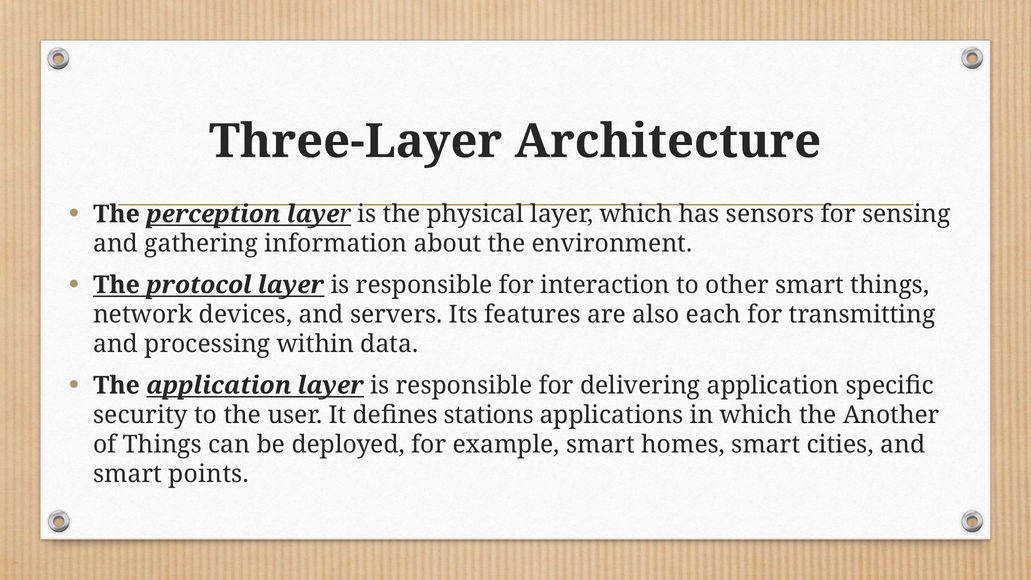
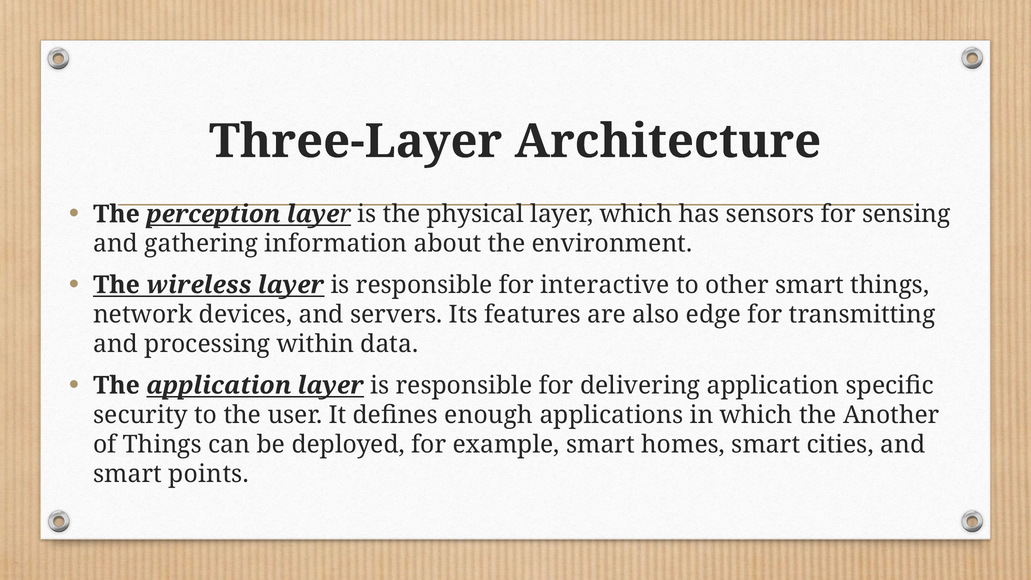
protocol: protocol -> wireless
interaction: interaction -> interactive
each: each -> edge
stations: stations -> enough
